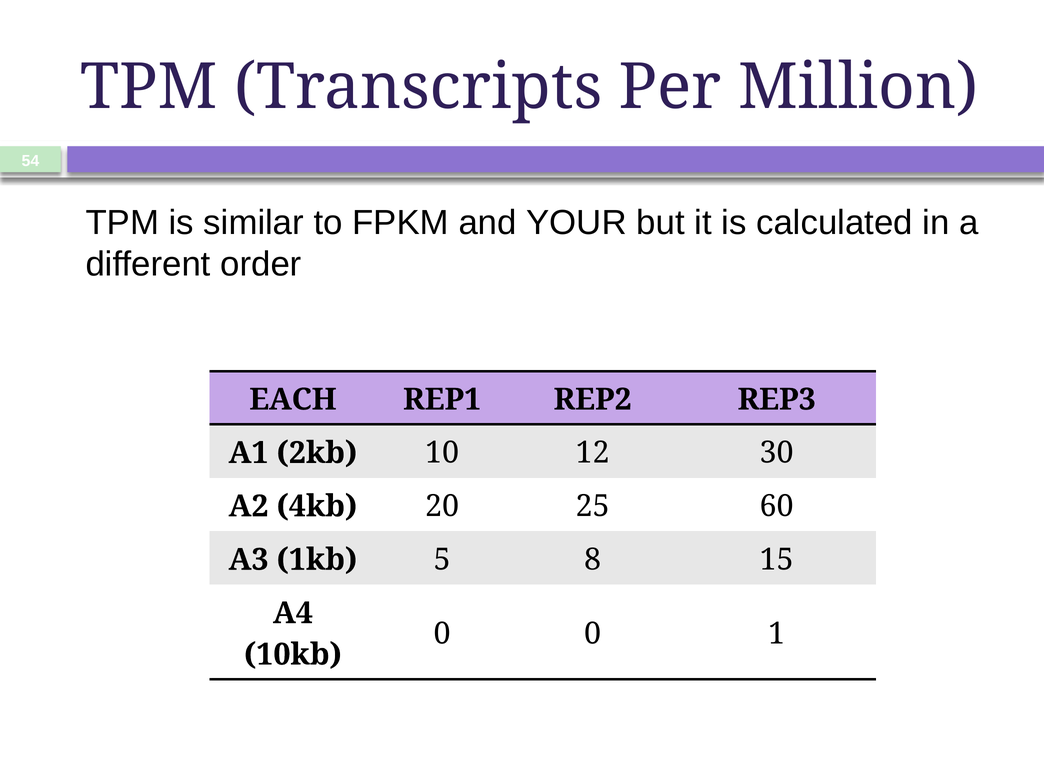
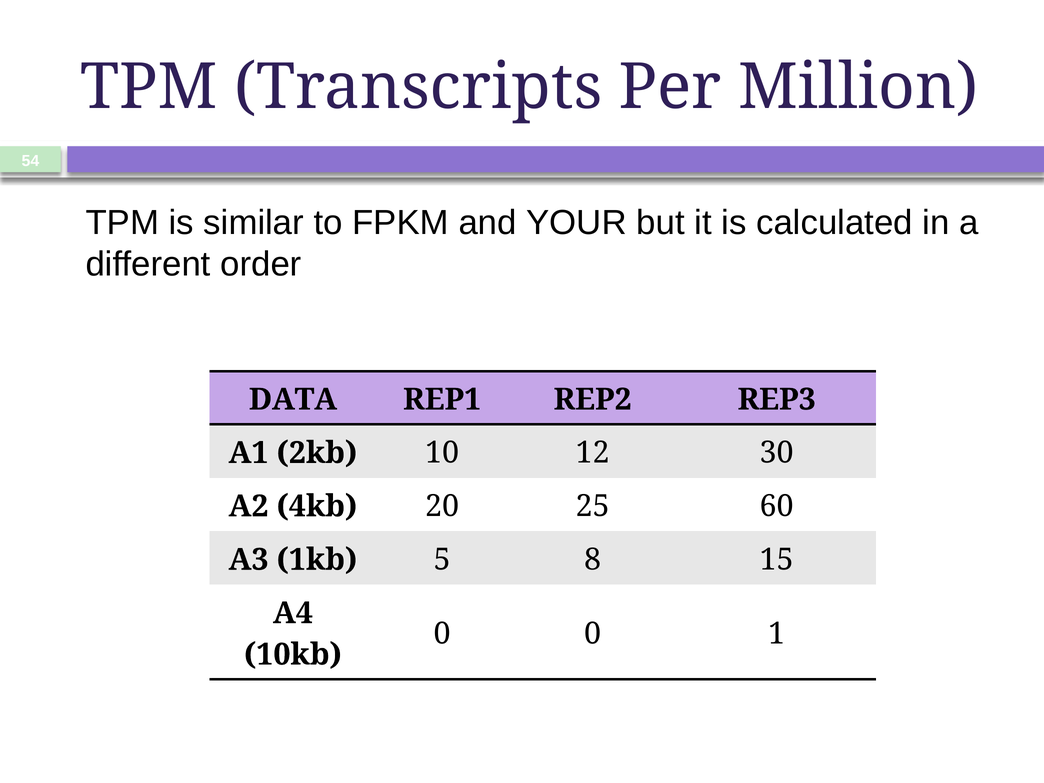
EACH: EACH -> DATA
